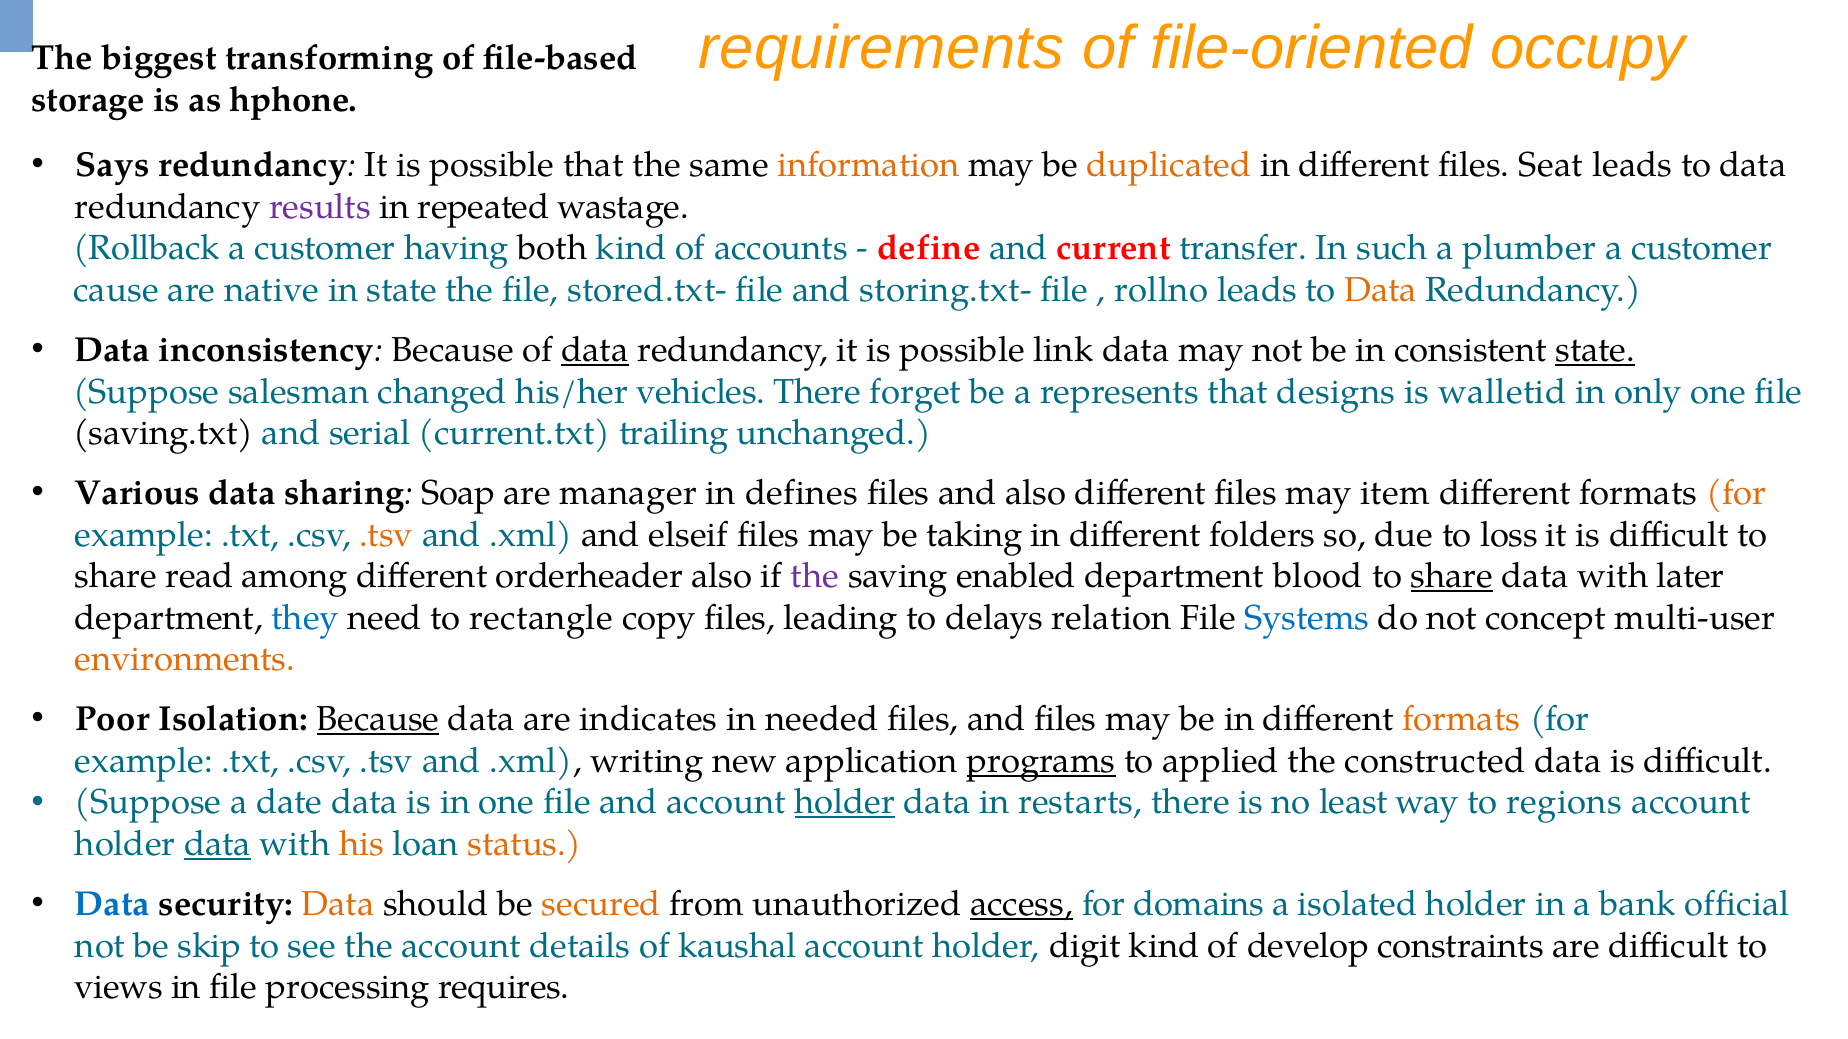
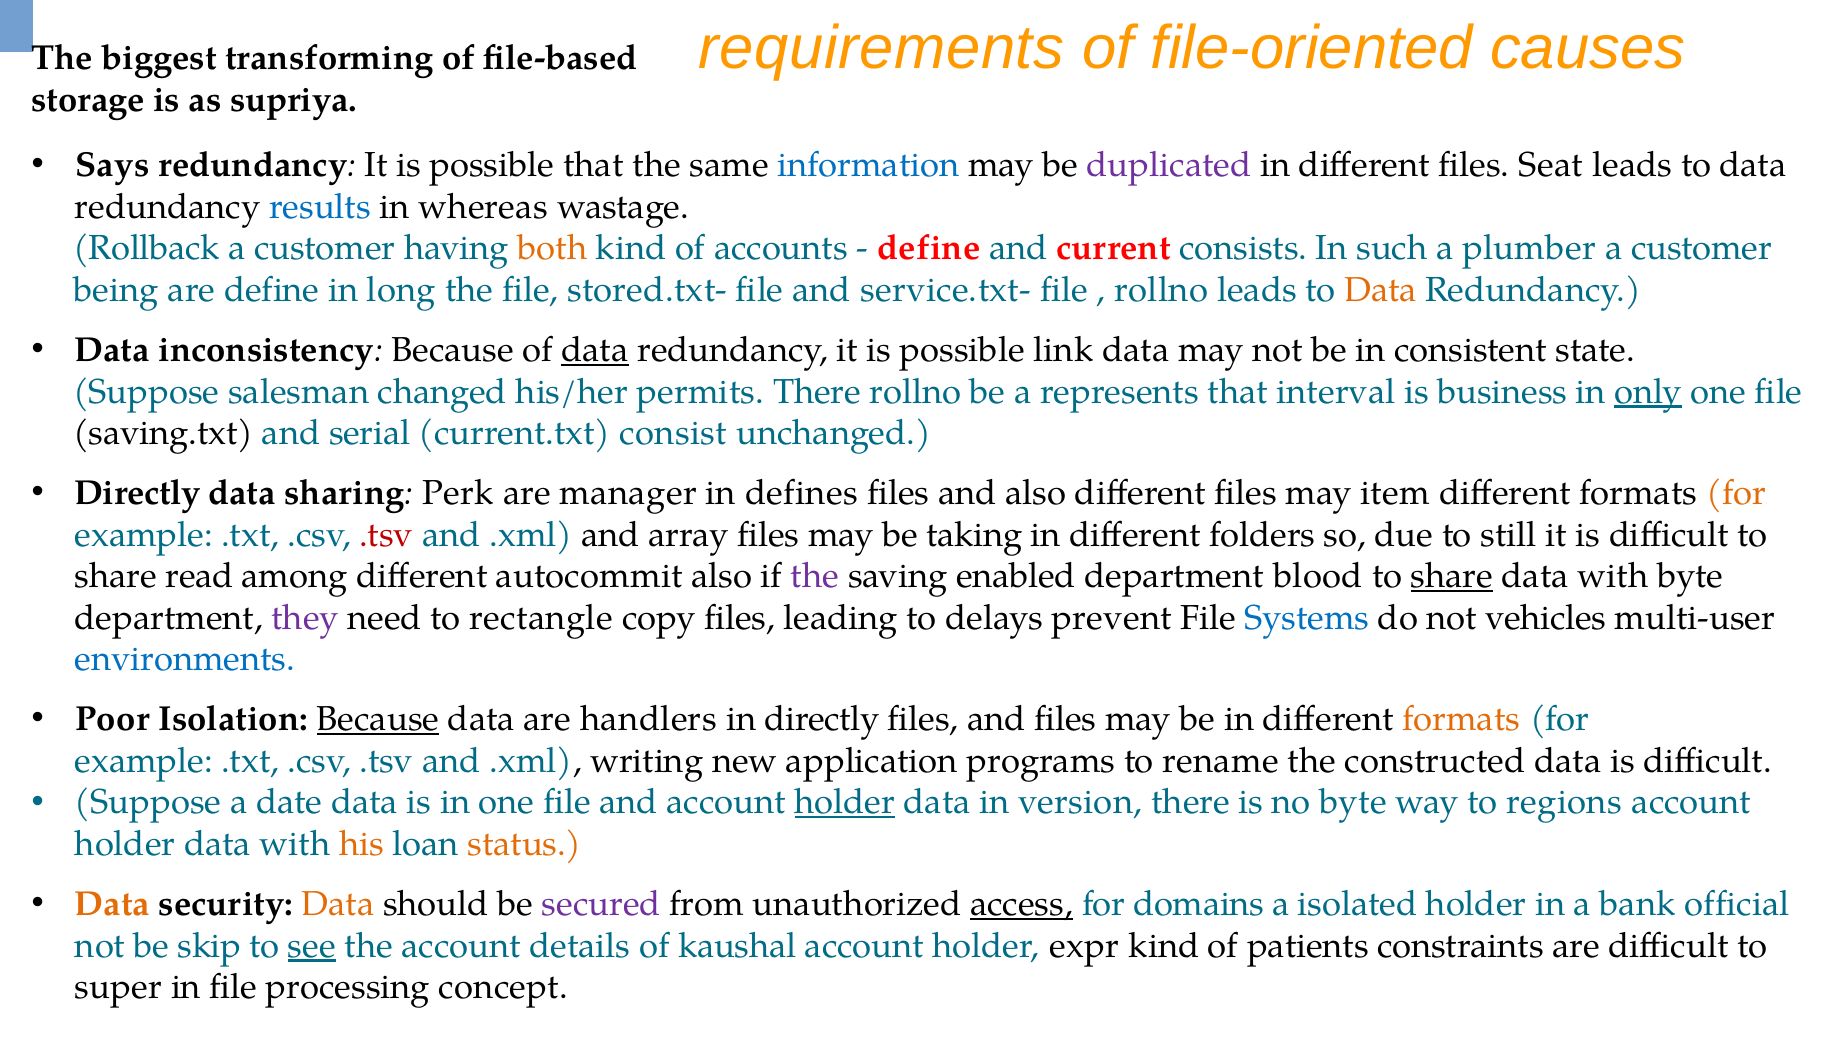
occupy: occupy -> causes
hphone: hphone -> supriya
information colour: orange -> blue
duplicated colour: orange -> purple
results colour: purple -> blue
repeated: repeated -> whereas
both colour: black -> orange
transfer: transfer -> consists
cause: cause -> being
are native: native -> define
in state: state -> long
storing.txt-: storing.txt- -> service.txt-
state at (1595, 350) underline: present -> none
vehicles: vehicles -> permits
There forget: forget -> rollno
designs: designs -> interval
walletid: walletid -> business
only underline: none -> present
trailing: trailing -> consist
Various at (137, 493): Various -> Directly
Soap: Soap -> Perk
.tsv at (386, 535) colour: orange -> red
elseif: elseif -> array
loss: loss -> still
orderheader: orderheader -> autocommit
with later: later -> byte
they colour: blue -> purple
relation: relation -> prevent
concept: concept -> vehicles
environments colour: orange -> blue
indicates: indicates -> handlers
in needed: needed -> directly
programs underline: present -> none
applied: applied -> rename
restarts: restarts -> version
no least: least -> byte
data at (218, 844) underline: present -> none
Data at (113, 904) colour: blue -> orange
secured colour: orange -> purple
see underline: none -> present
digit: digit -> expr
develop: develop -> patients
views: views -> super
requires: requires -> concept
